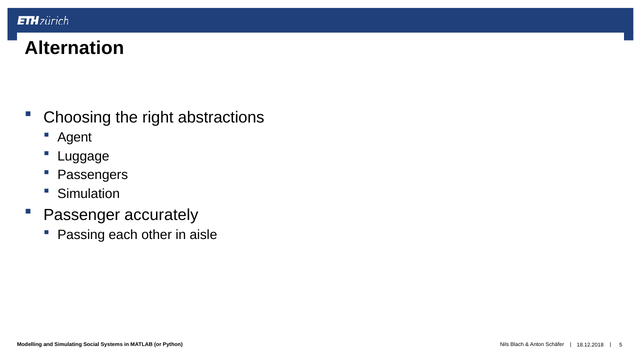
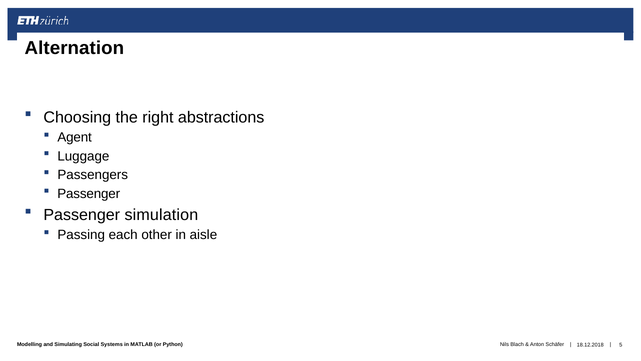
Simulation at (89, 193): Simulation -> Passenger
accurately: accurately -> simulation
